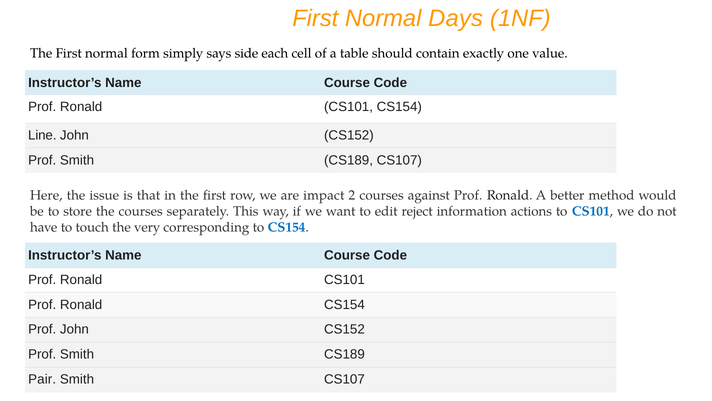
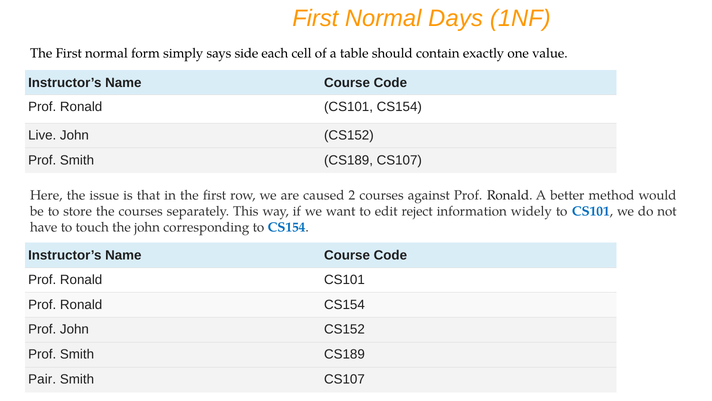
Line: Line -> Live
impact: impact -> caused
actions: actions -> widely
the very: very -> john
